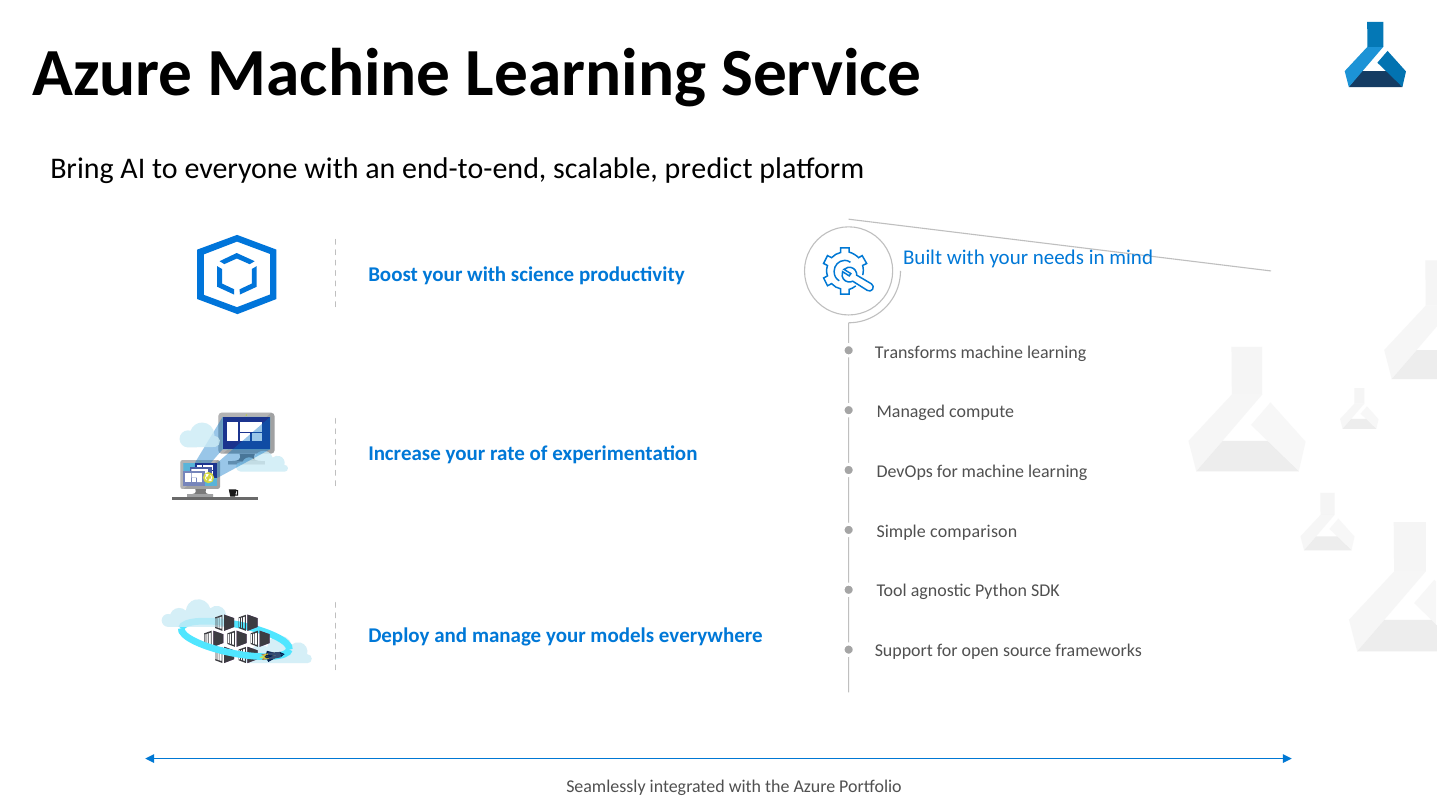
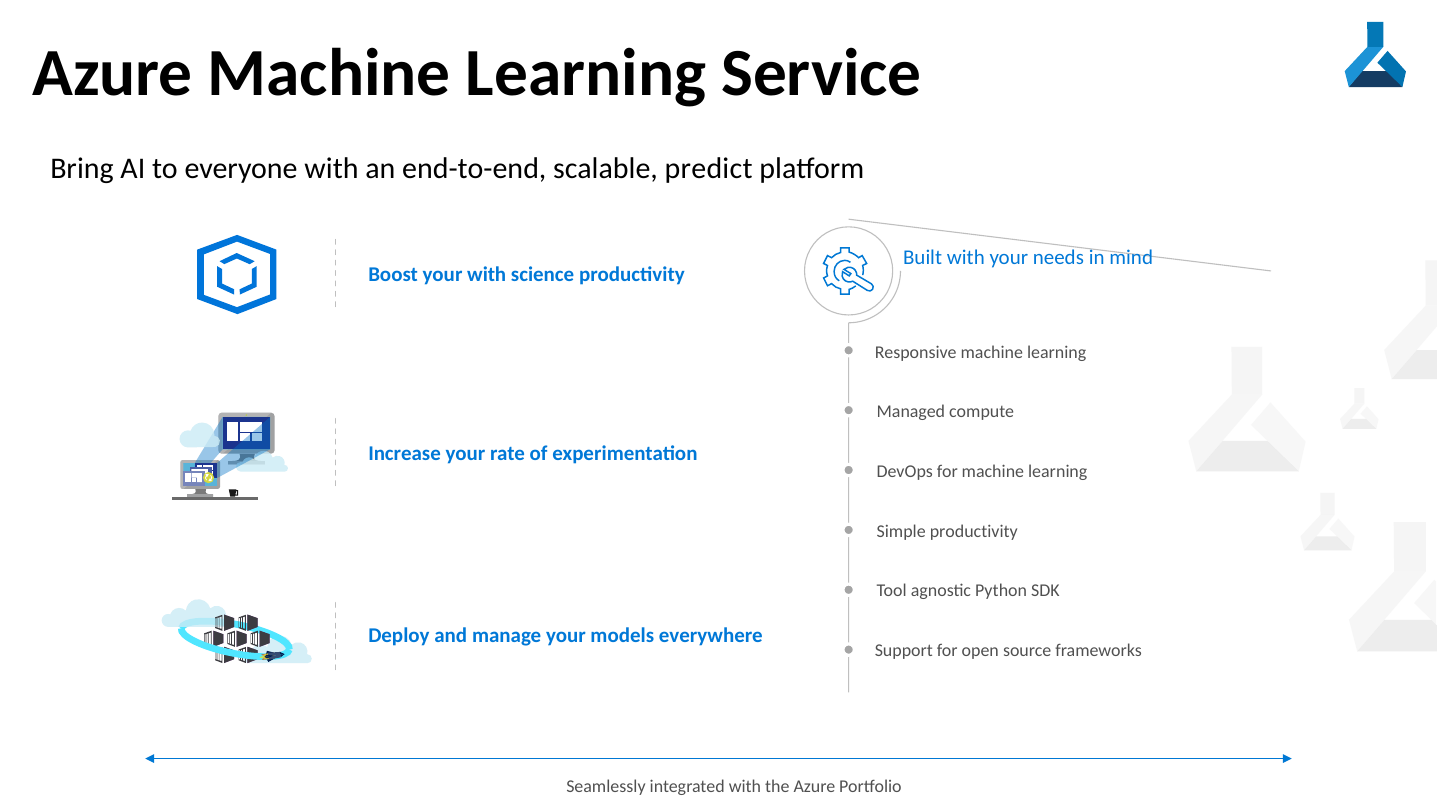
Transforms: Transforms -> Responsive
Simple comparison: comparison -> productivity
